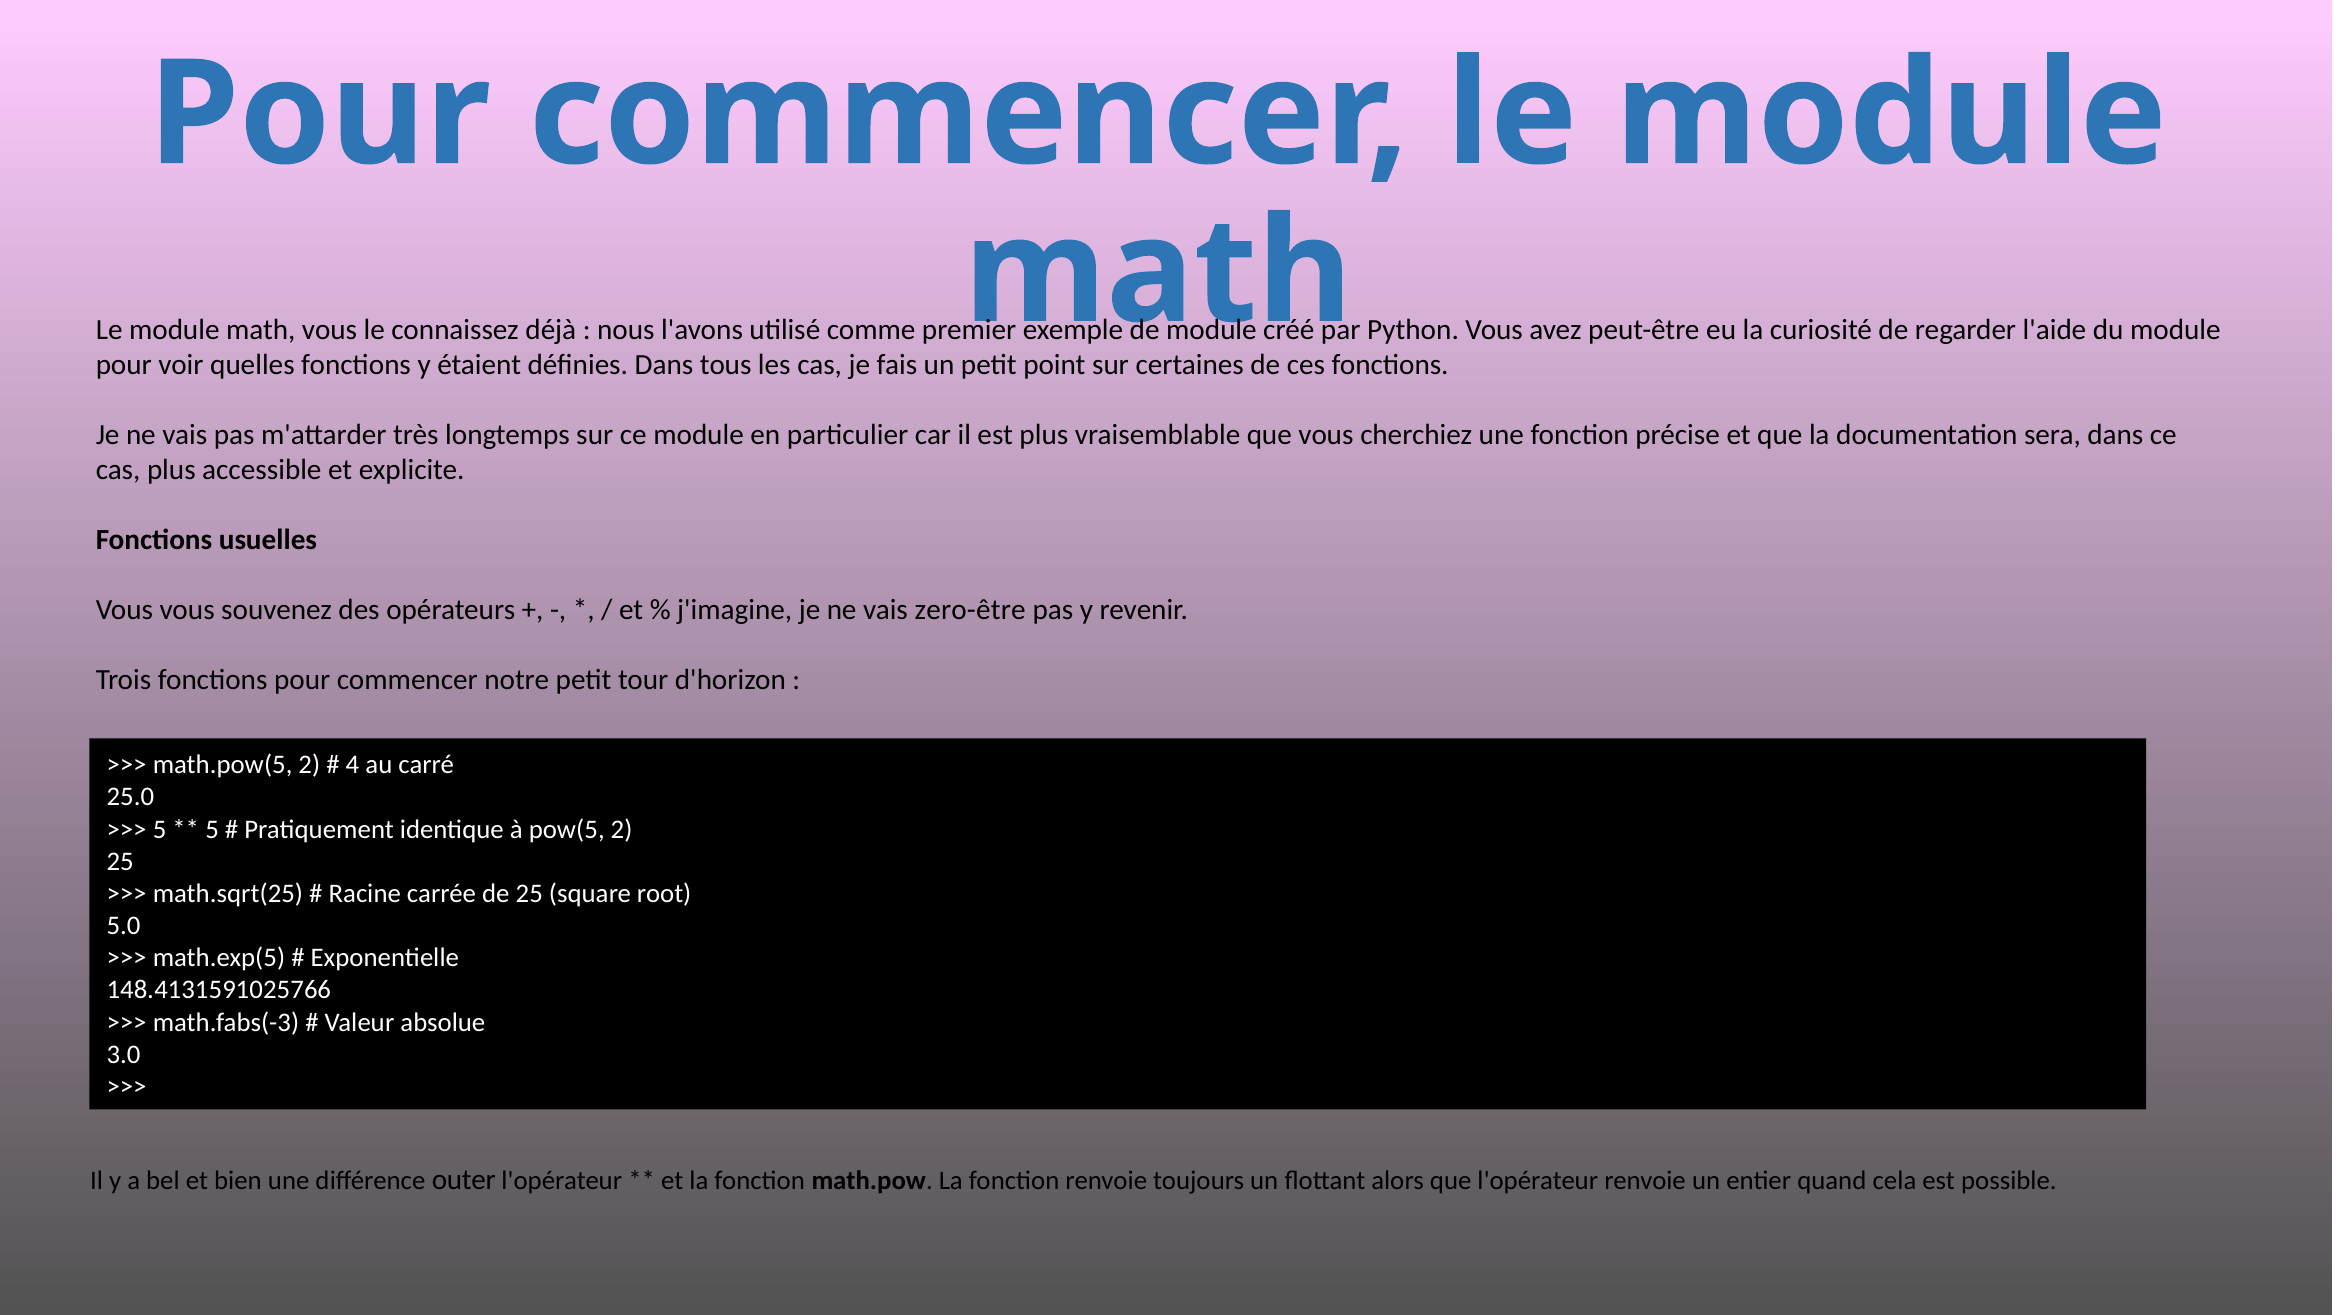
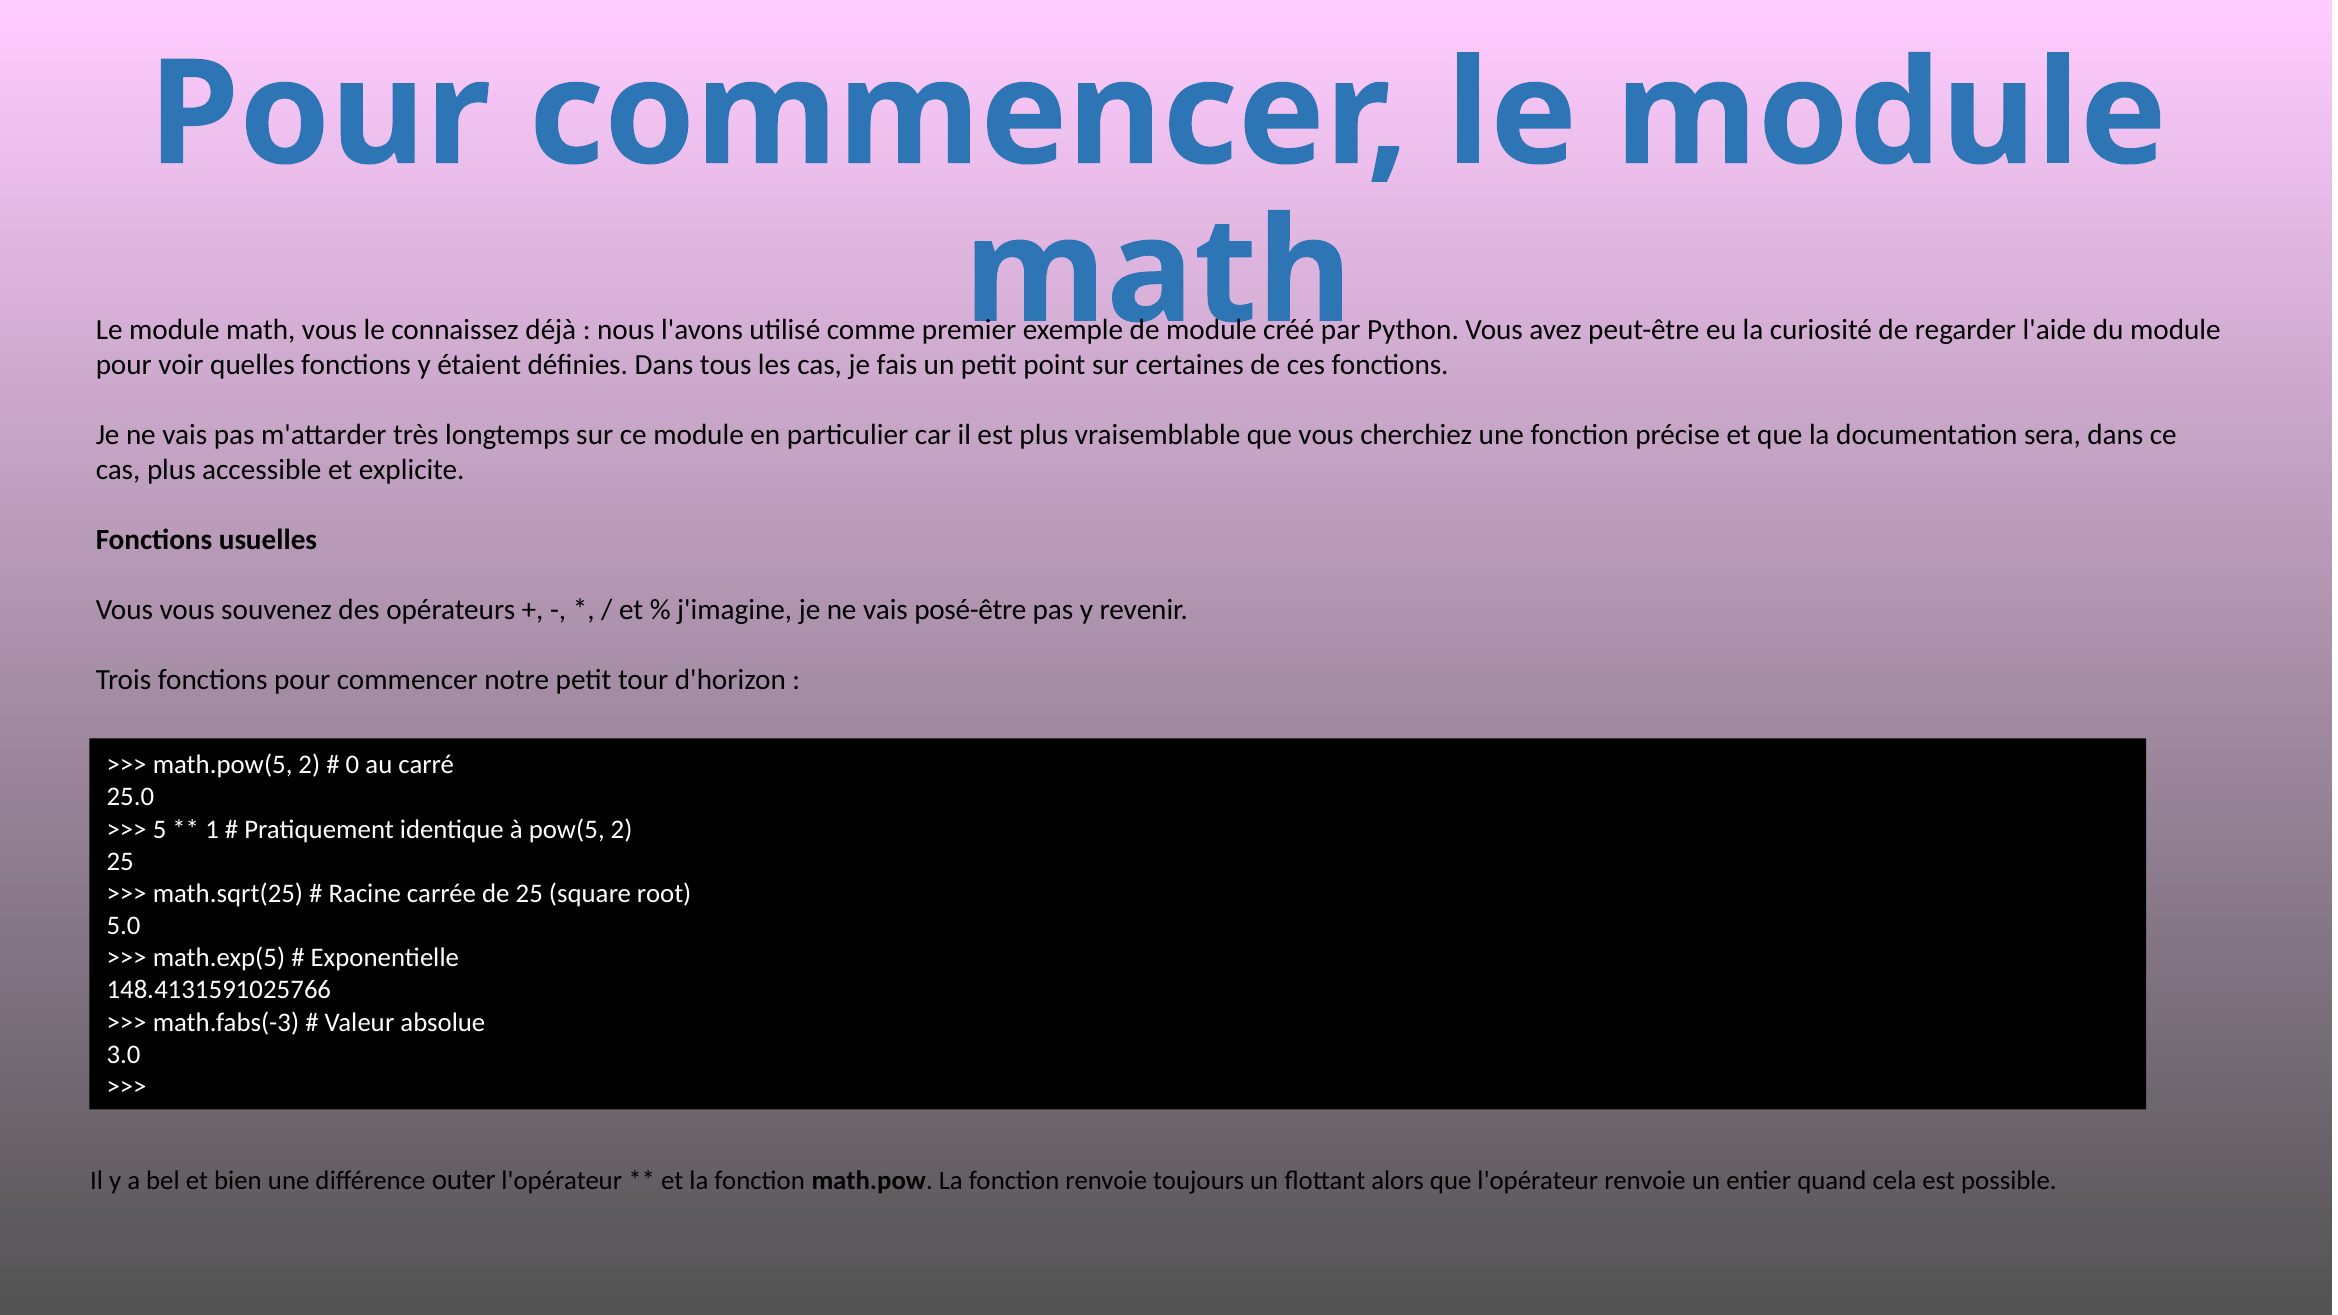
zero-être: zero-être -> posé-être
4: 4 -> 0
5 at (212, 829): 5 -> 1
